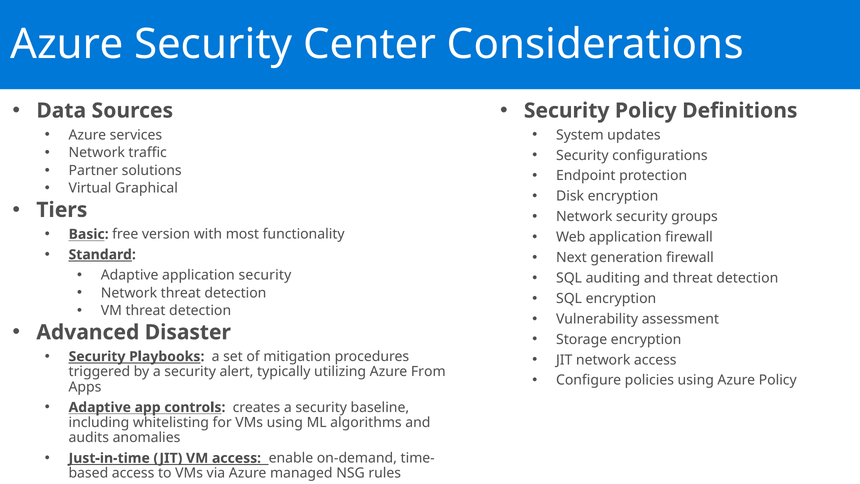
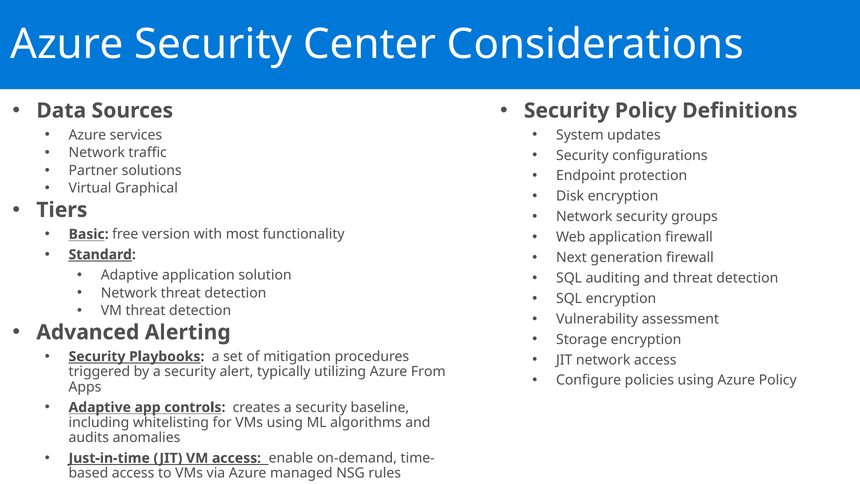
application security: security -> solution
Disaster: Disaster -> Alerting
